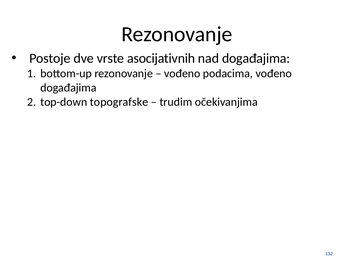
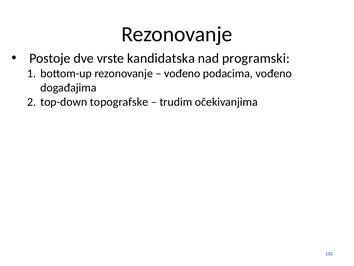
asocijativnih: asocijativnih -> kandidatska
nad događajima: događajima -> programski
